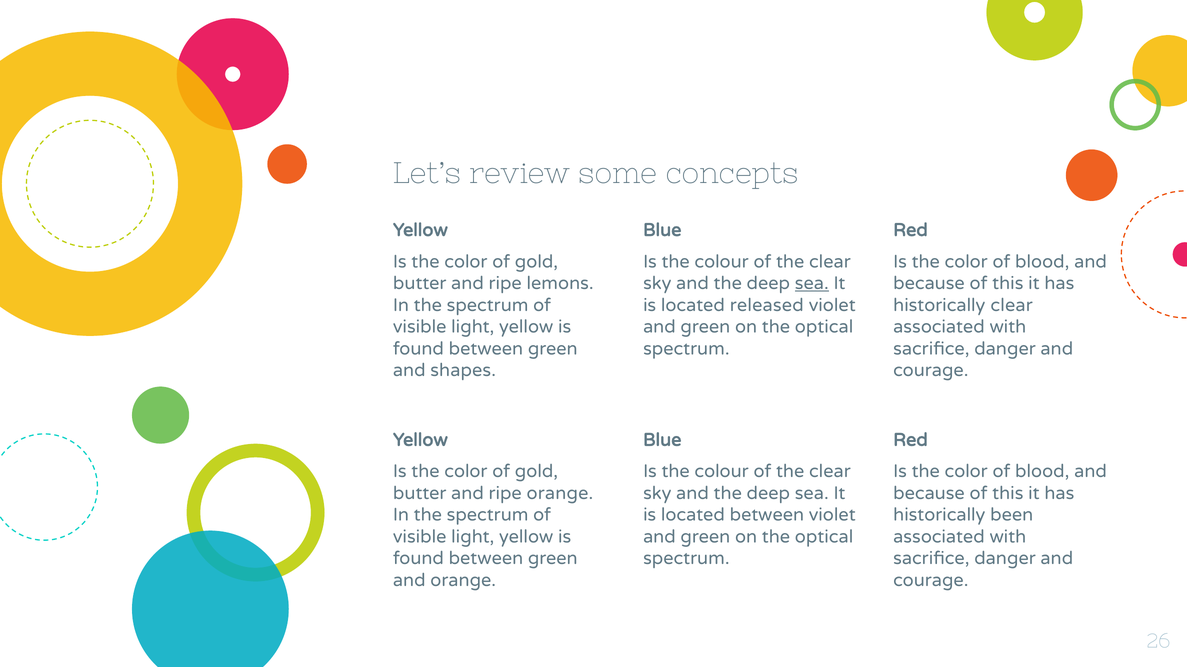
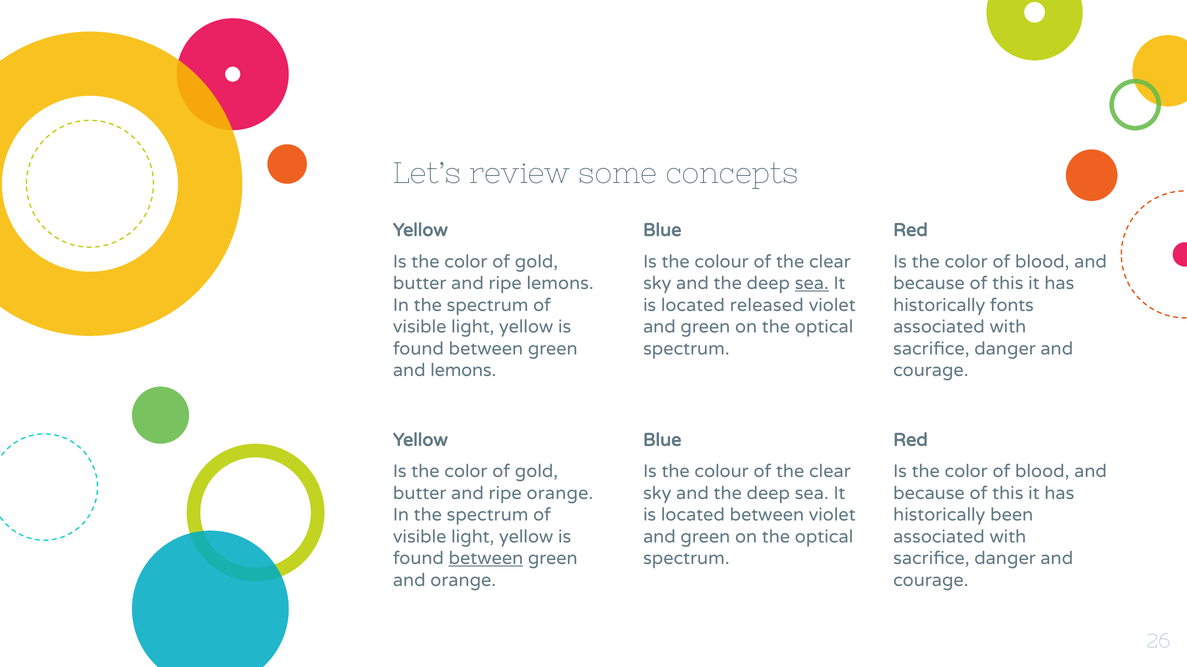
historically clear: clear -> fonts
and shapes: shapes -> lemons
between at (486, 559) underline: none -> present
